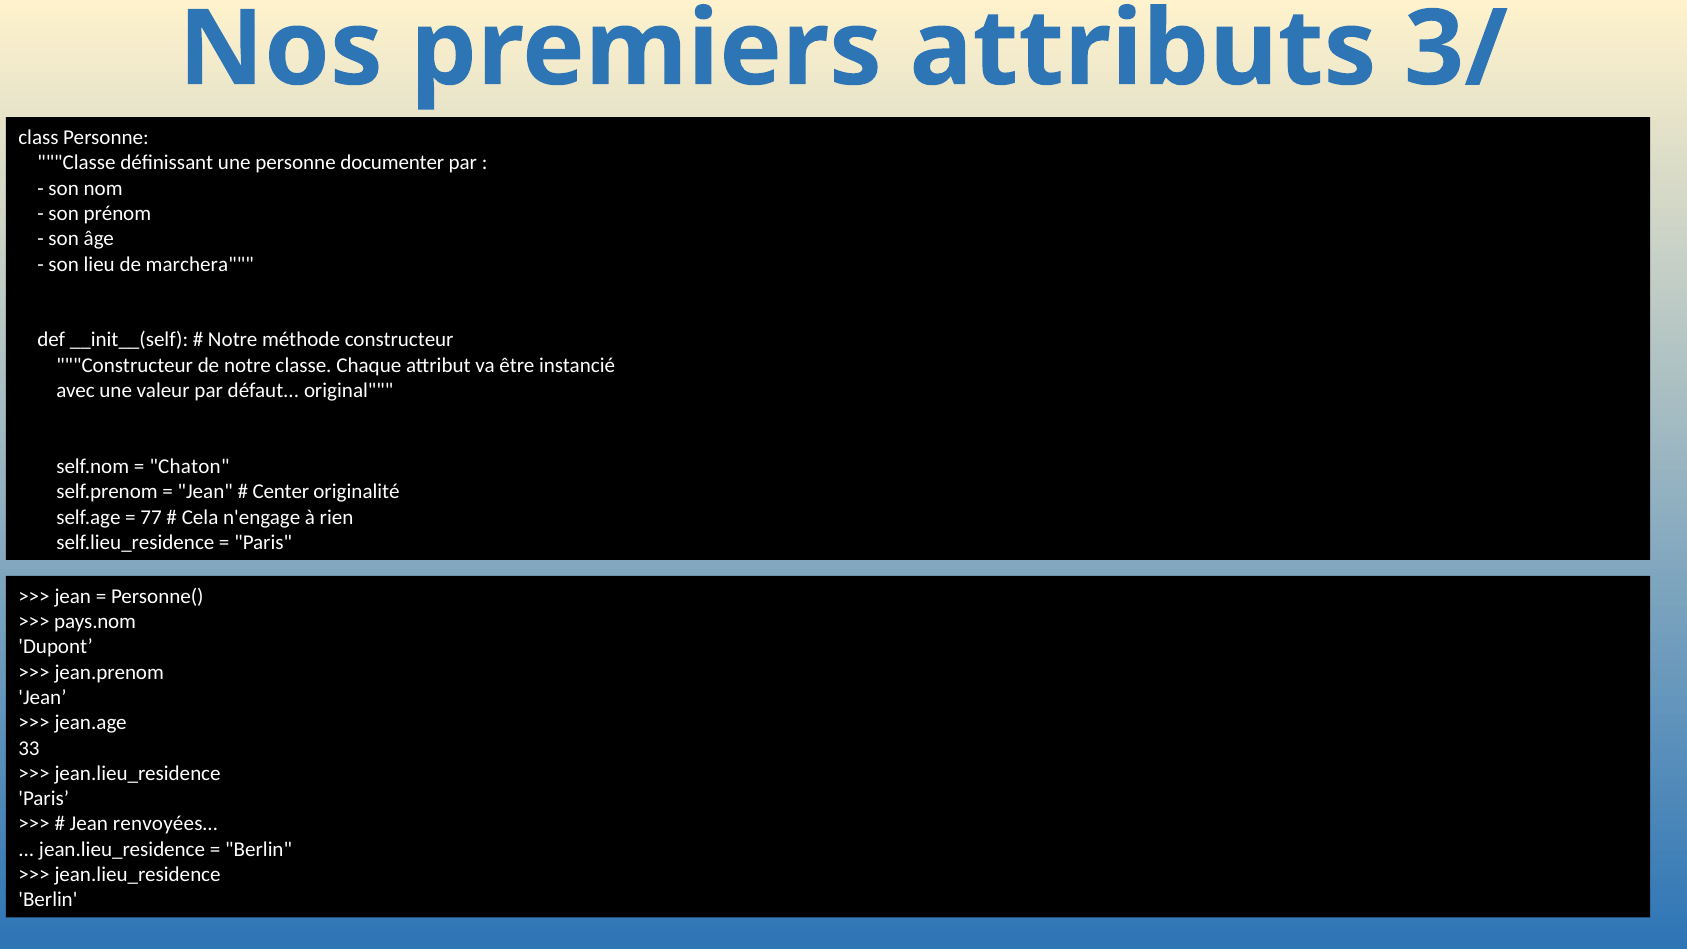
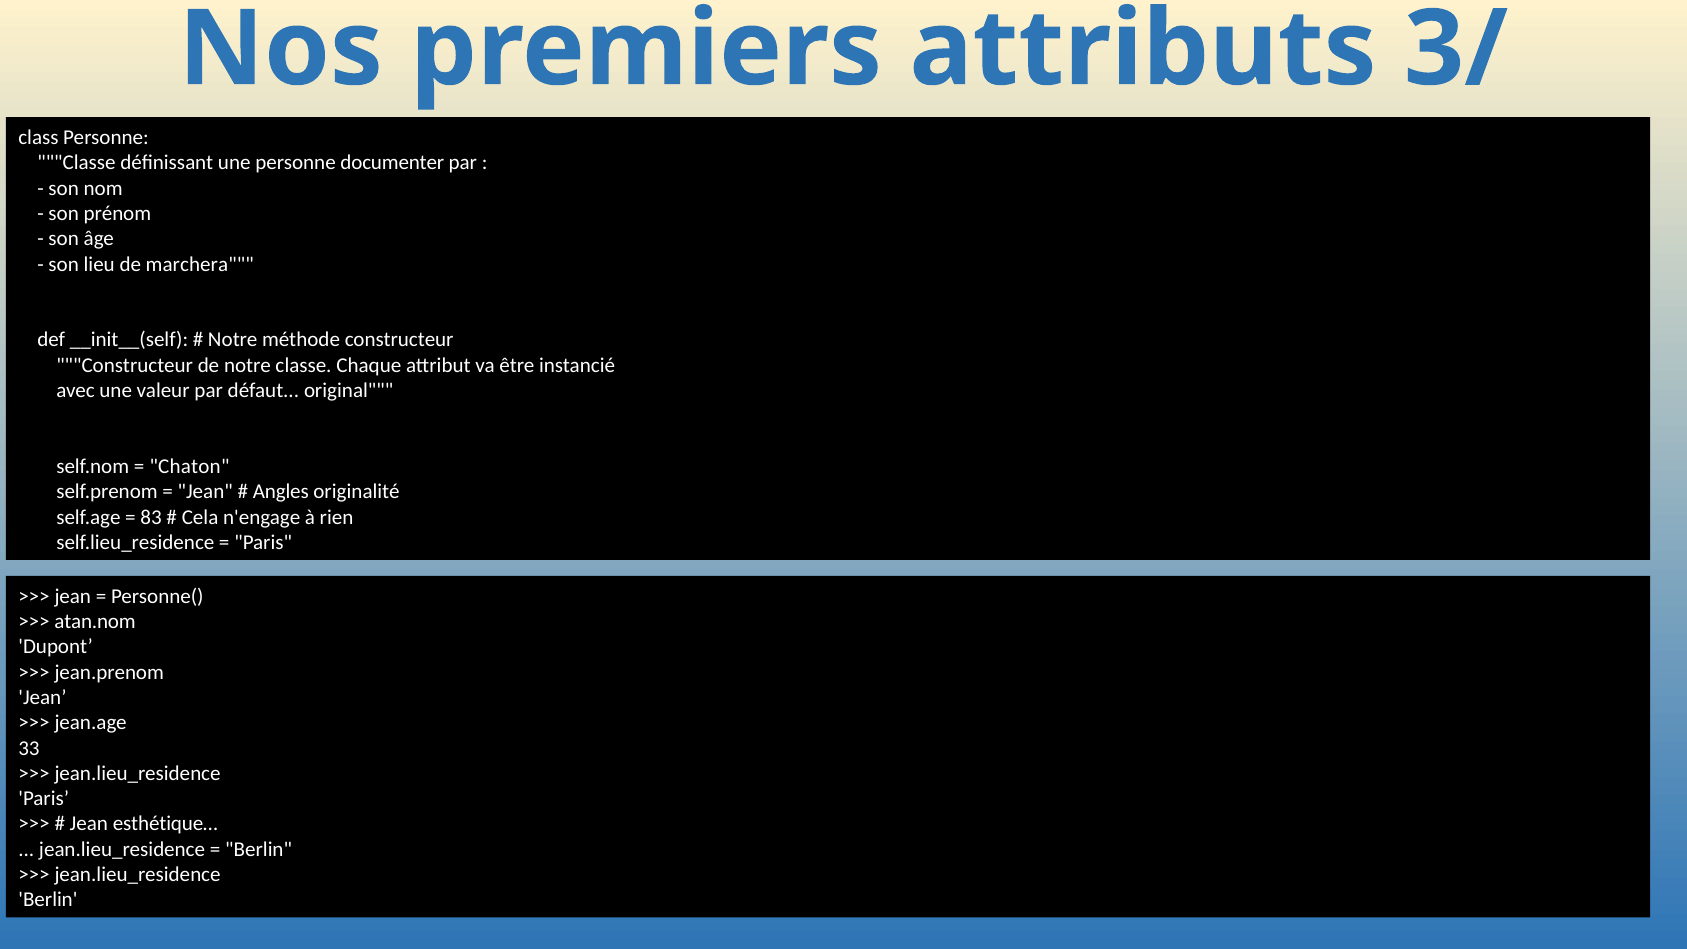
Center: Center -> Angles
77: 77 -> 83
pays.nom: pays.nom -> atan.nom
renvoyées…: renvoyées… -> esthétique…
